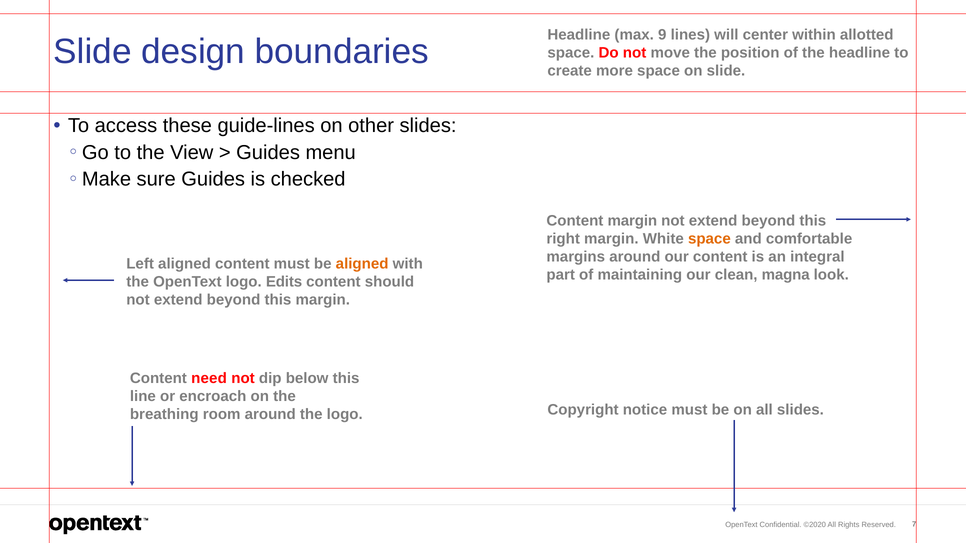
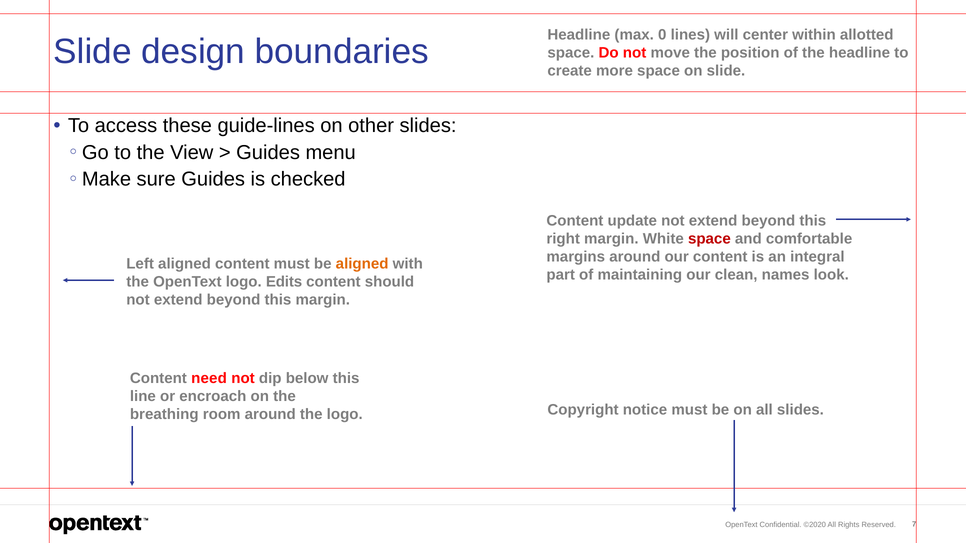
9: 9 -> 0
Content margin: margin -> update
space at (709, 239) colour: orange -> red
magna: magna -> names
